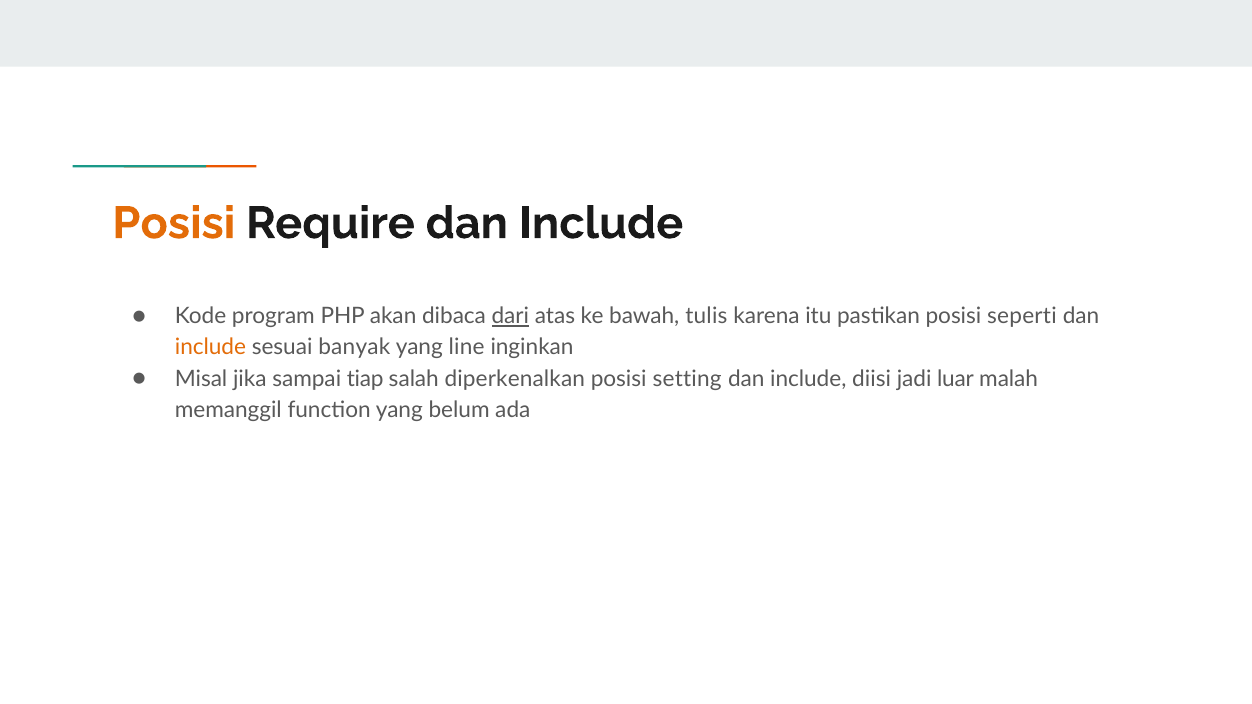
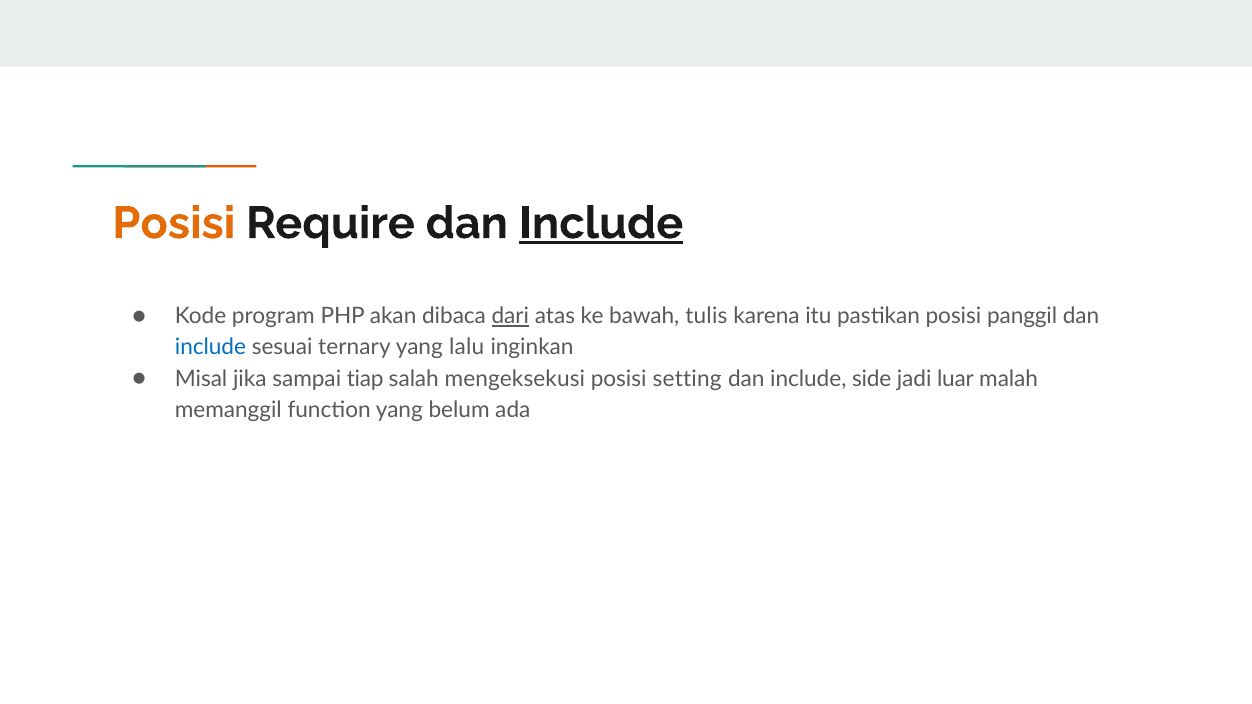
Include at (601, 223) underline: none -> present
seperti: seperti -> panggil
include at (211, 348) colour: orange -> blue
banyak: banyak -> ternary
line: line -> lalu
diperkenalkan: diperkenalkan -> mengeksekusi
diisi: diisi -> side
